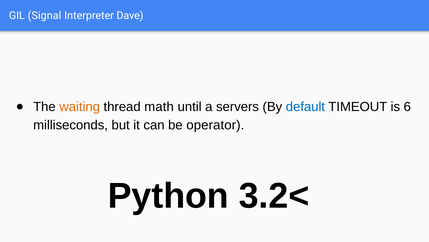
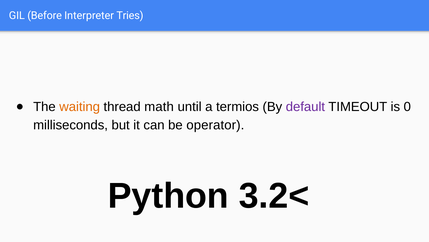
Signal: Signal -> Before
Dave: Dave -> Tries
servers: servers -> termios
default colour: blue -> purple
6: 6 -> 0
